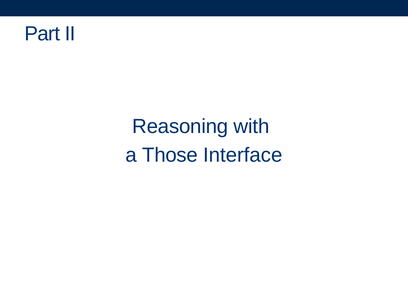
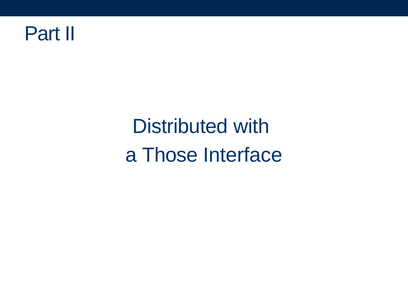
Reasoning: Reasoning -> Distributed
